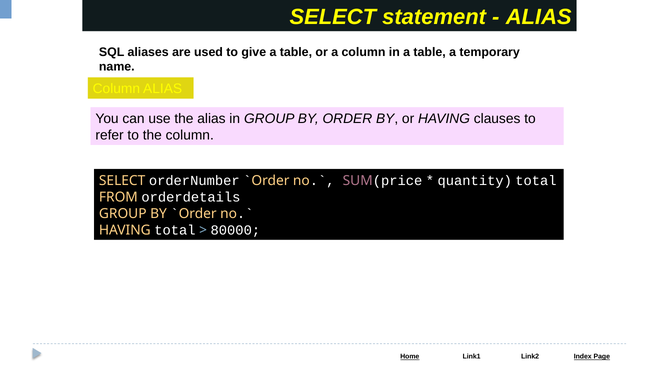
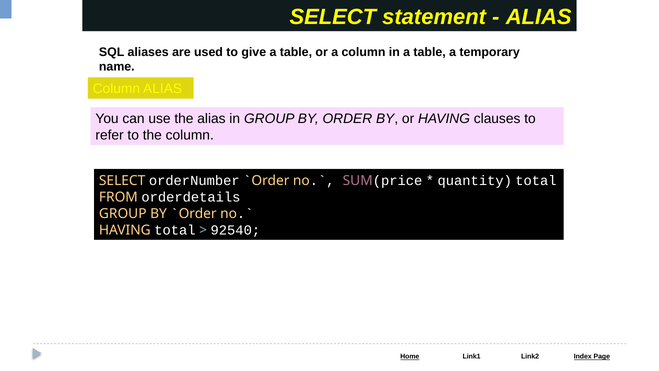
80000: 80000 -> 92540
